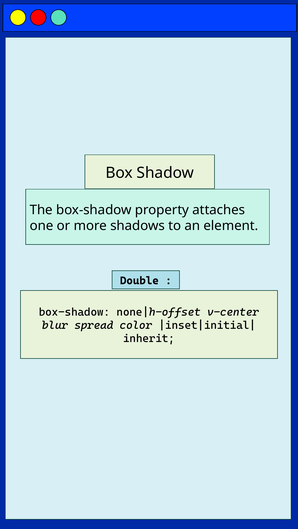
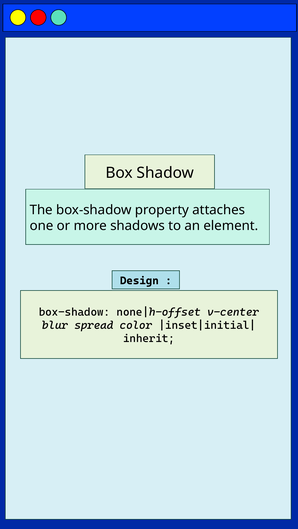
Double: Double -> Design
